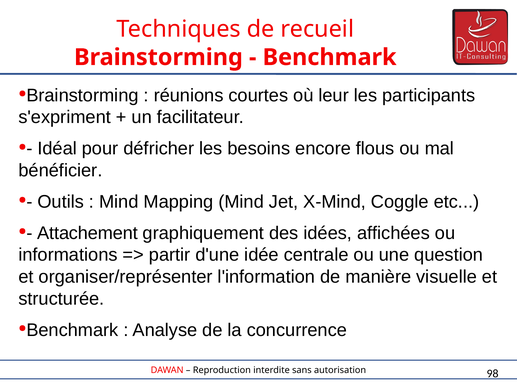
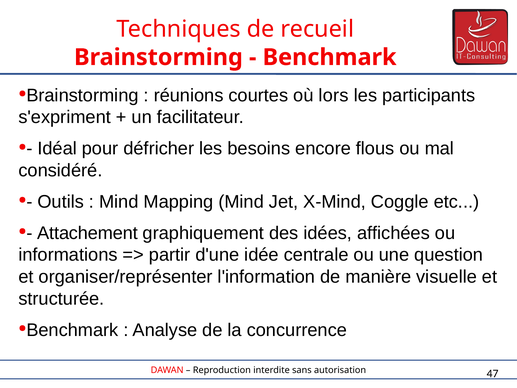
leur: leur -> lors
bénéficier: bénéficier -> considéré
98: 98 -> 47
